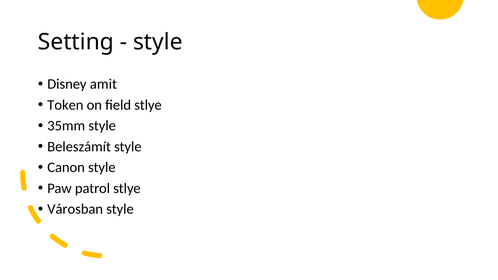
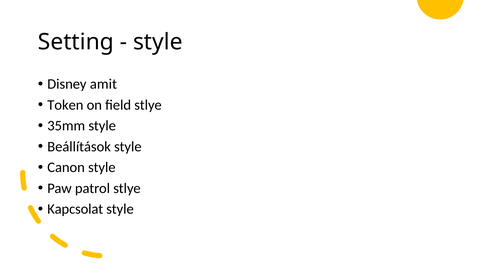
Beleszámít: Beleszámít -> Beállítások
Városban: Városban -> Kapcsolat
